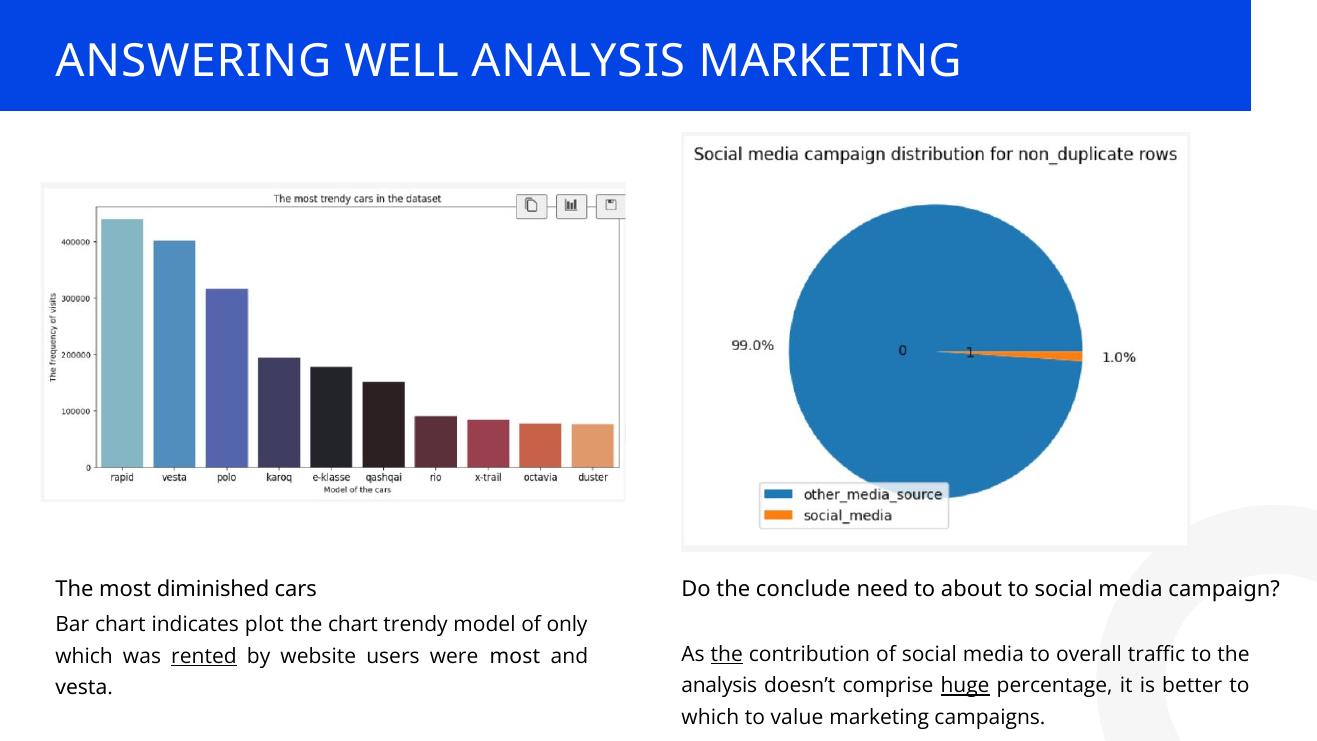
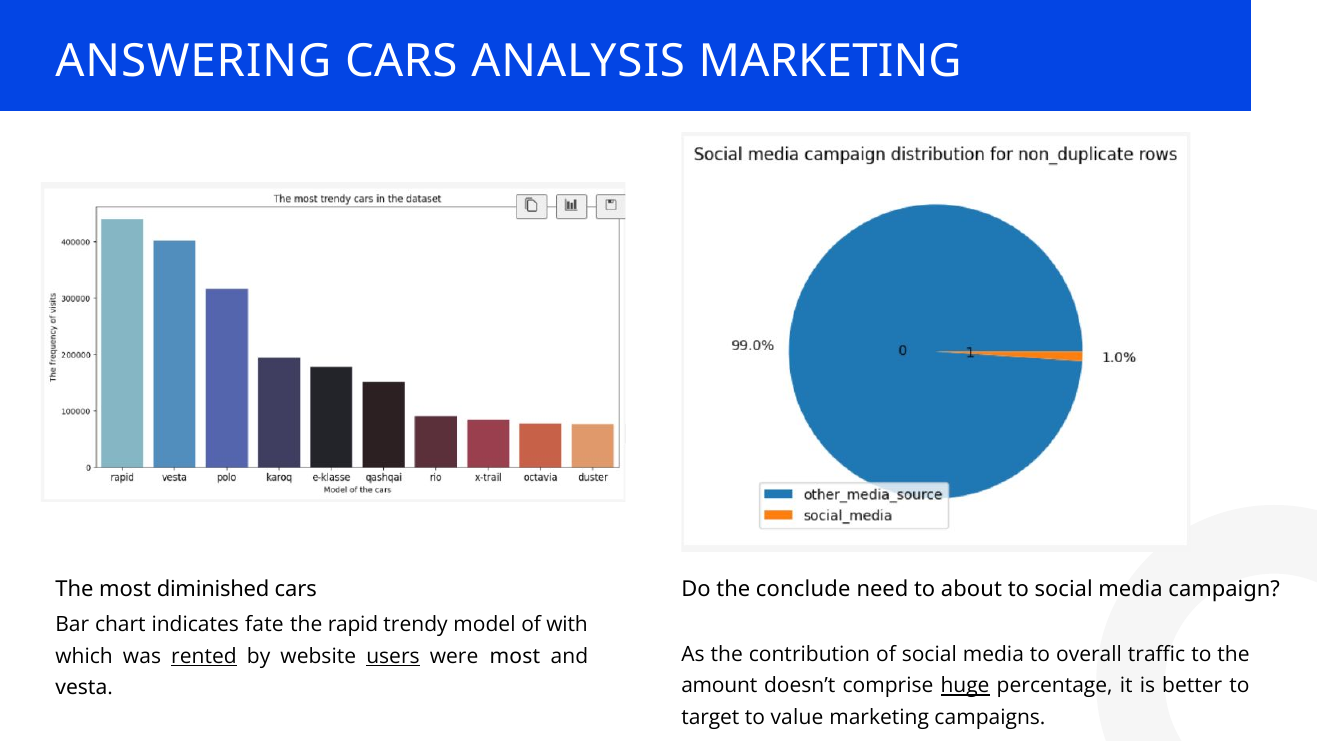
ANSWERING WELL: WELL -> CARS
plot: plot -> fate
the chart: chart -> rapid
only: only -> with
the at (727, 654) underline: present -> none
users underline: none -> present
analysis at (719, 686): analysis -> amount
which at (710, 717): which -> target
